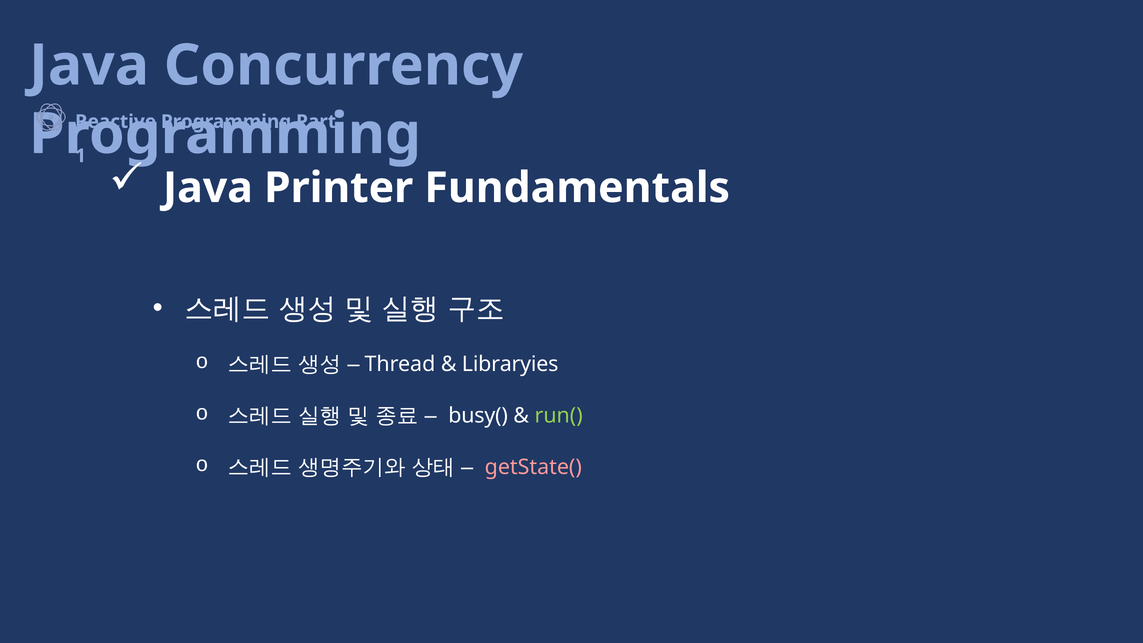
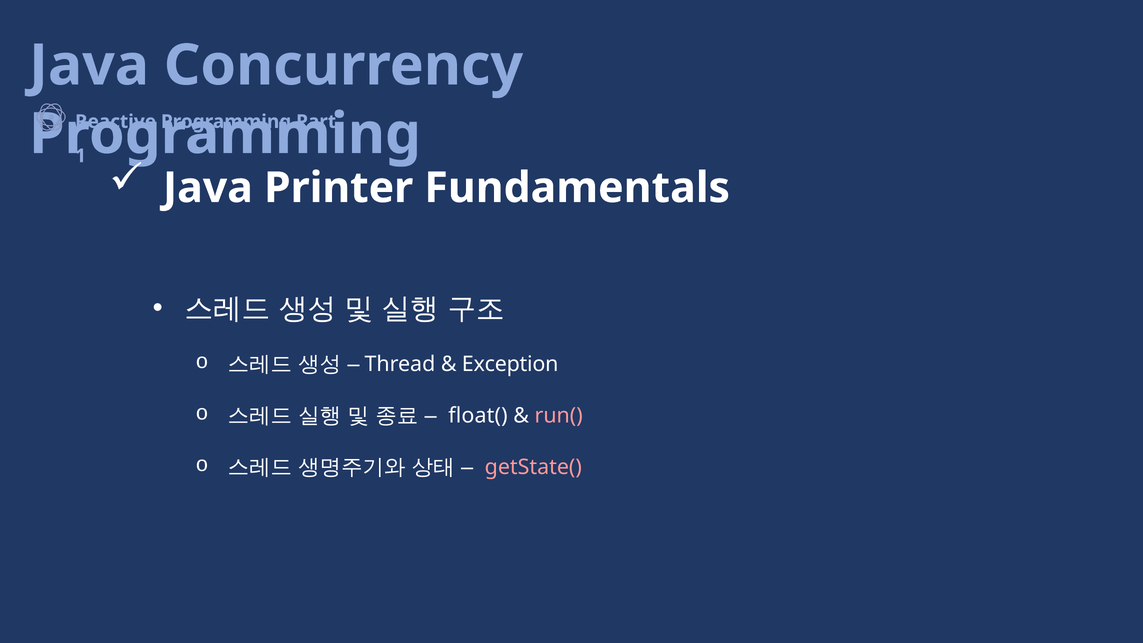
Libraryies: Libraryies -> Exception
busy(: busy( -> float(
run( colour: light green -> pink
